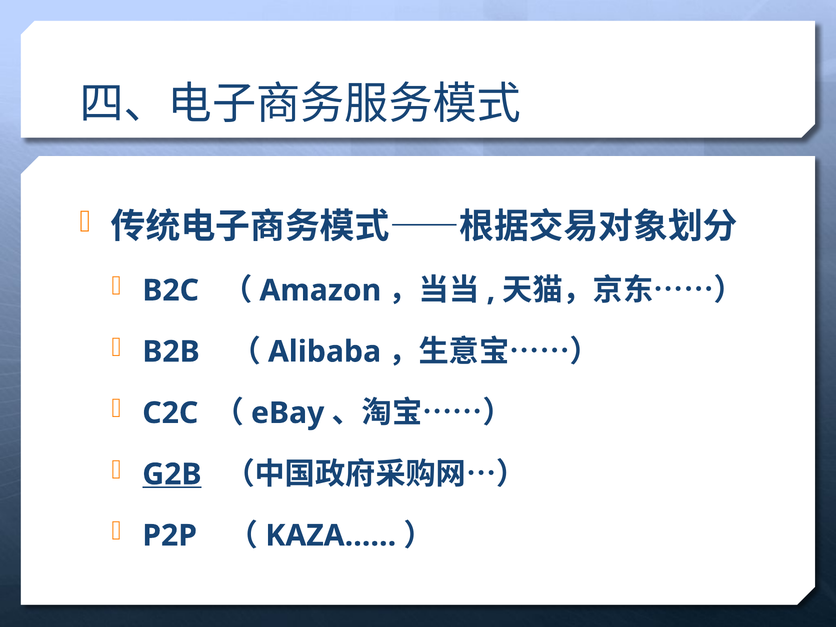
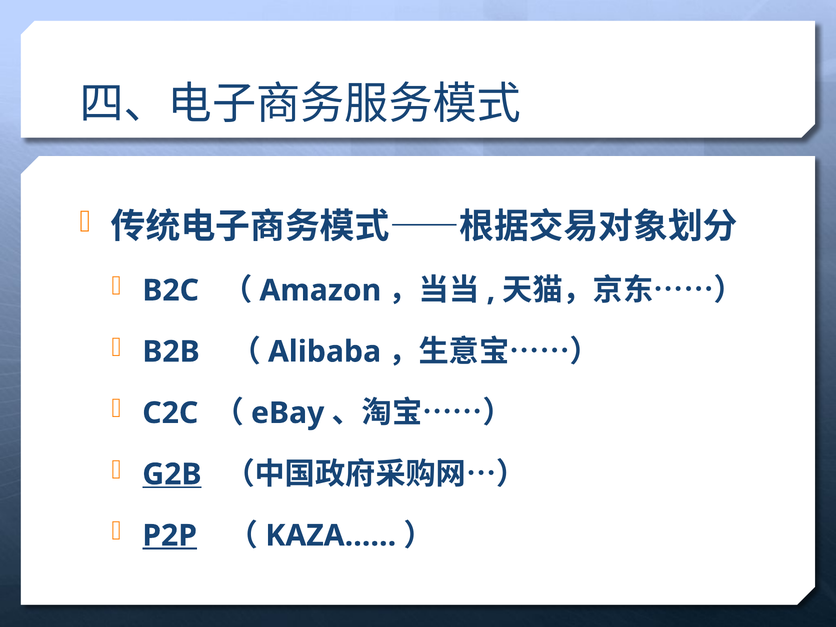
P2P underline: none -> present
